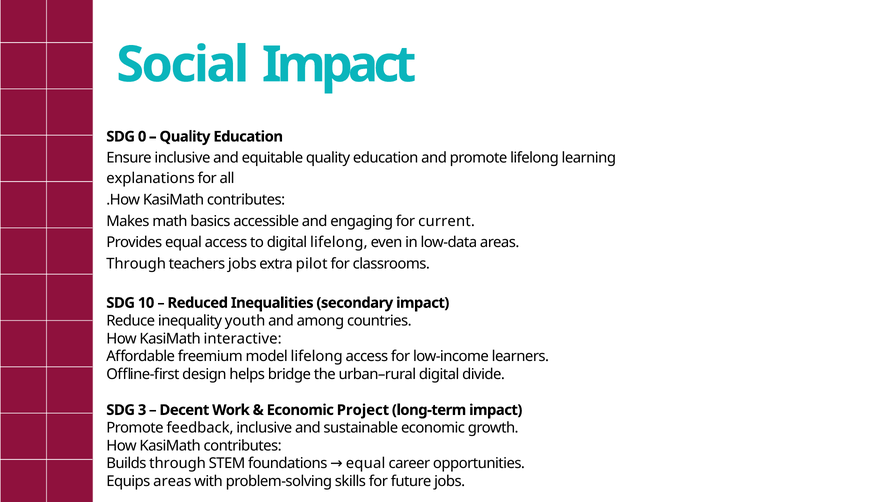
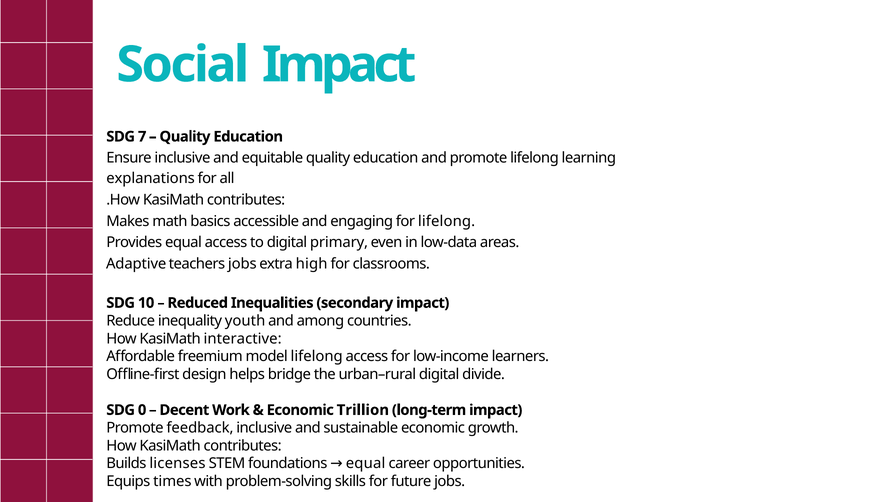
0: 0 -> 7
for current: current -> lifelong
digital lifelong: lifelong -> primary
Through at (136, 264): Through -> Adaptive
pilot: pilot -> high
3: 3 -> 0
Project: Project -> Trillion
Builds through: through -> licenses
Equips areas: areas -> times
